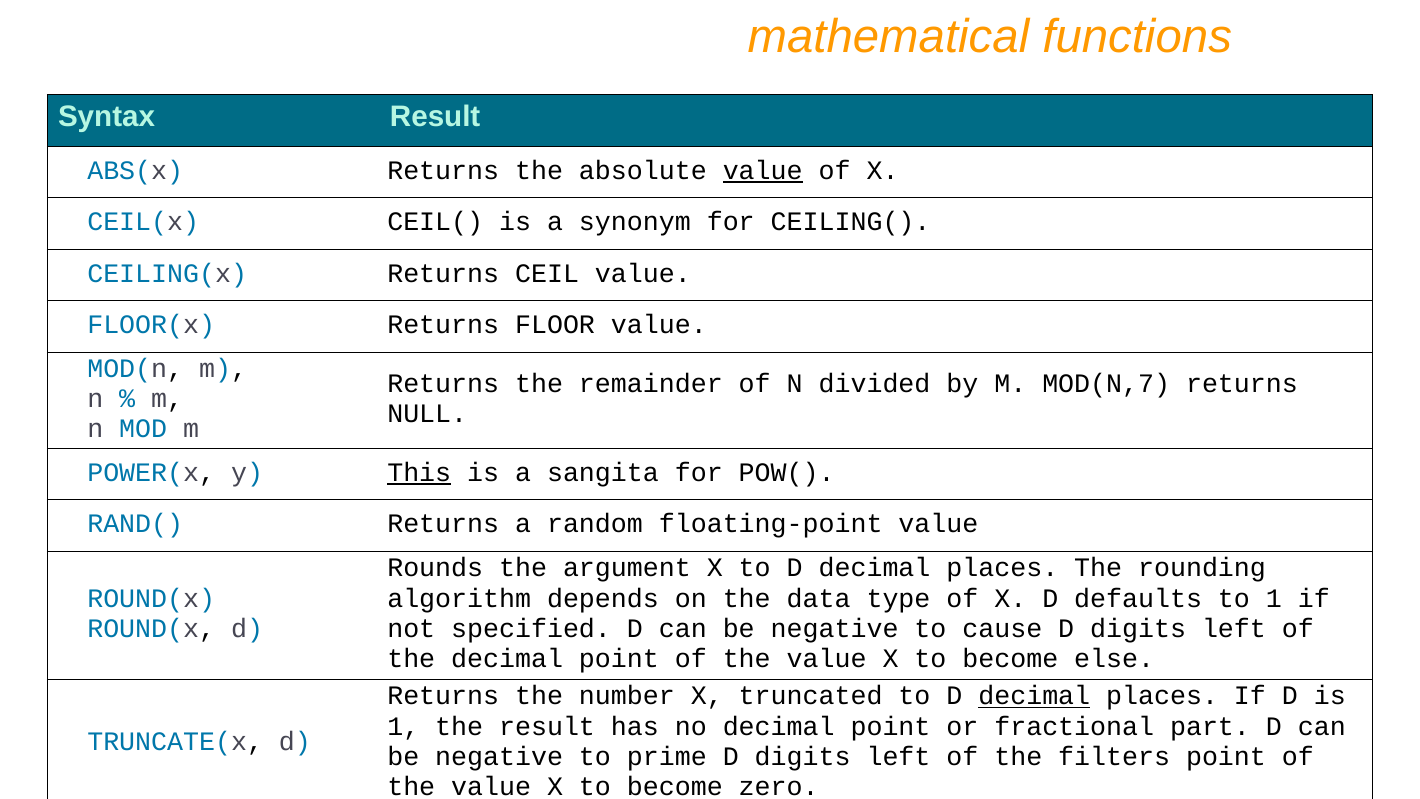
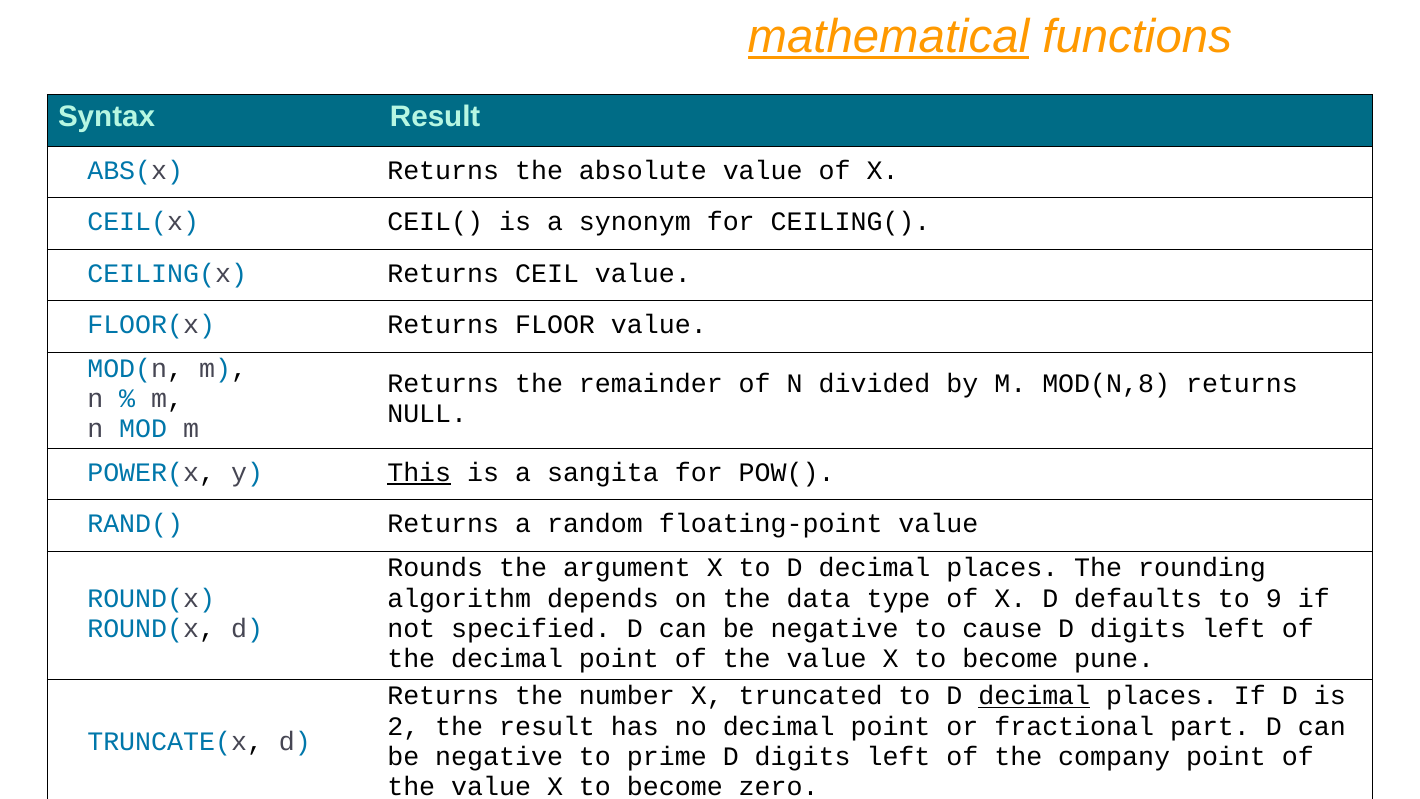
mathematical underline: none -> present
value at (763, 170) underline: present -> none
MOD(N,7: MOD(N,7 -> MOD(N,8
to 1: 1 -> 9
else: else -> pune
1 at (403, 726): 1 -> 2
filters: filters -> company
